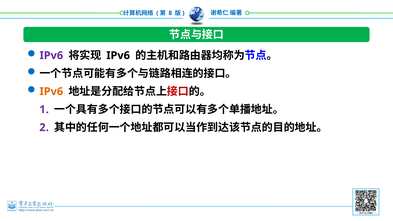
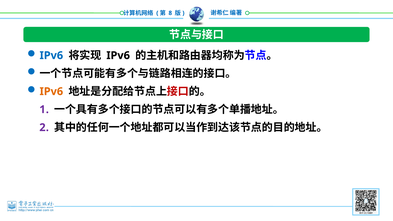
IPv6 at (51, 55) colour: purple -> blue
